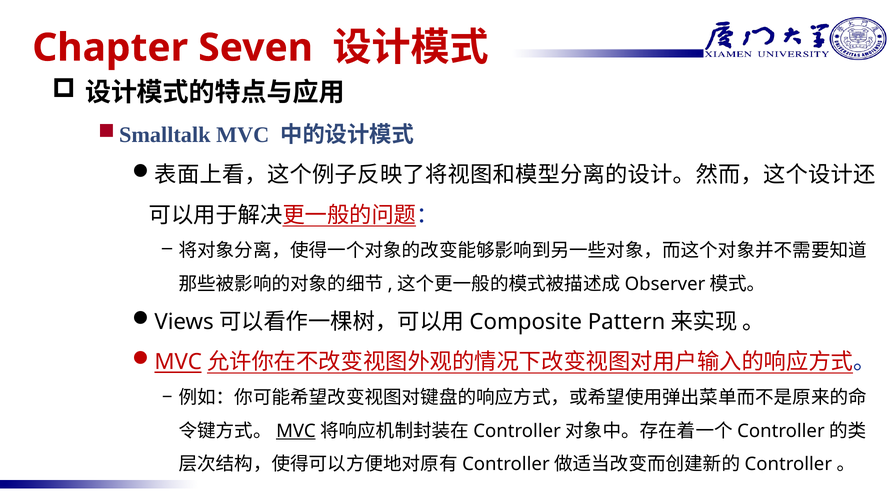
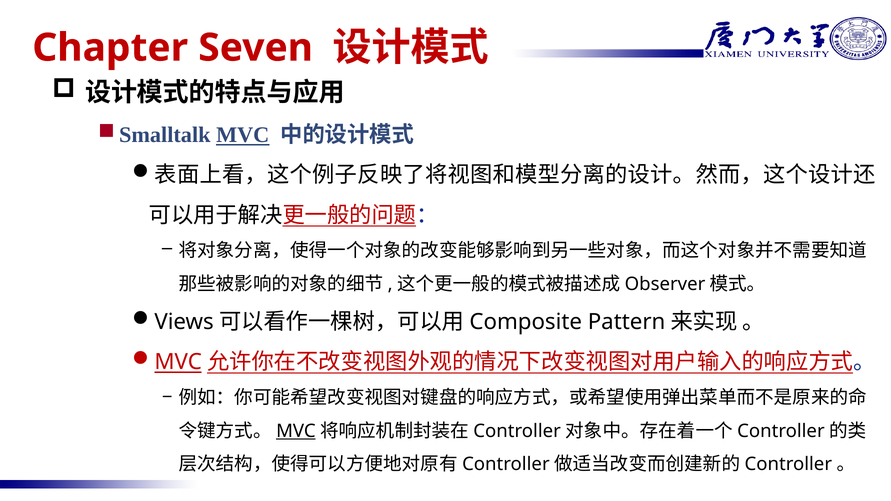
MVC at (243, 135) underline: none -> present
